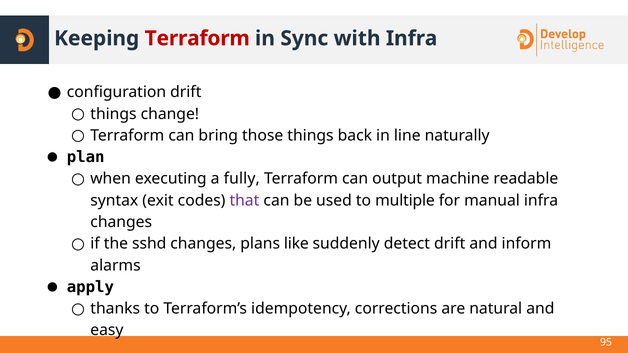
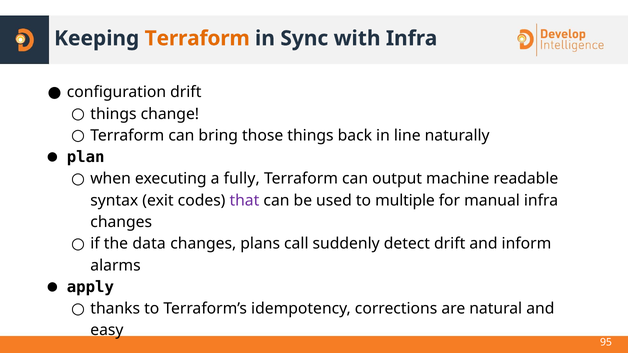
Terraform at (197, 38) colour: red -> orange
sshd: sshd -> data
like: like -> call
